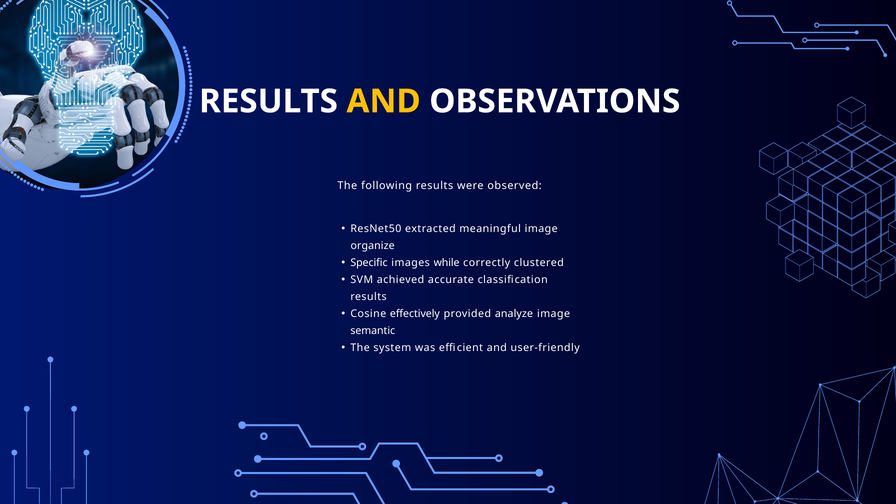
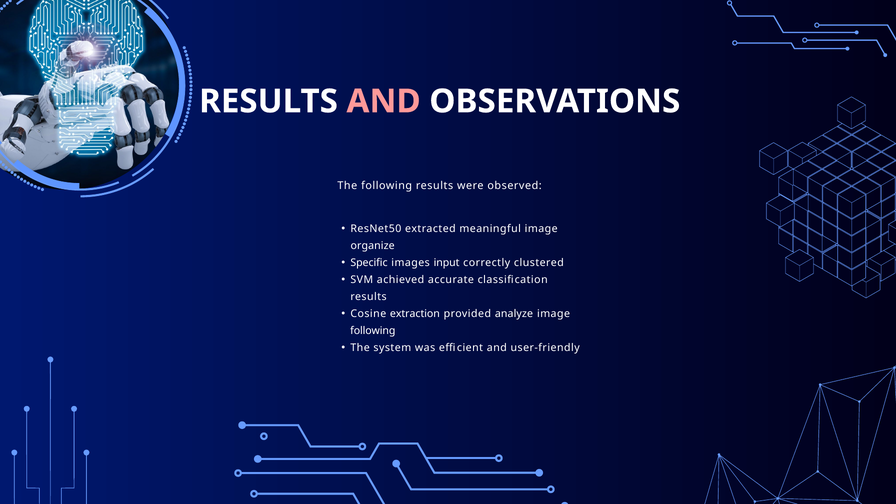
AND at (384, 101) colour: yellow -> pink
while: while -> input
effectively: effectively -> extraction
semantic at (373, 331): semantic -> following
